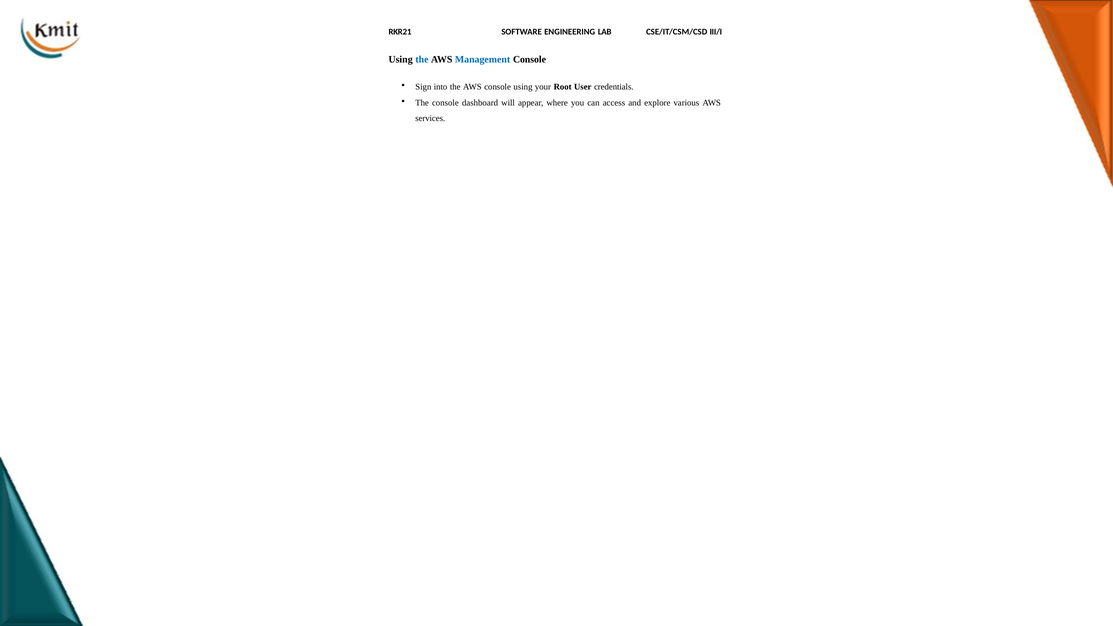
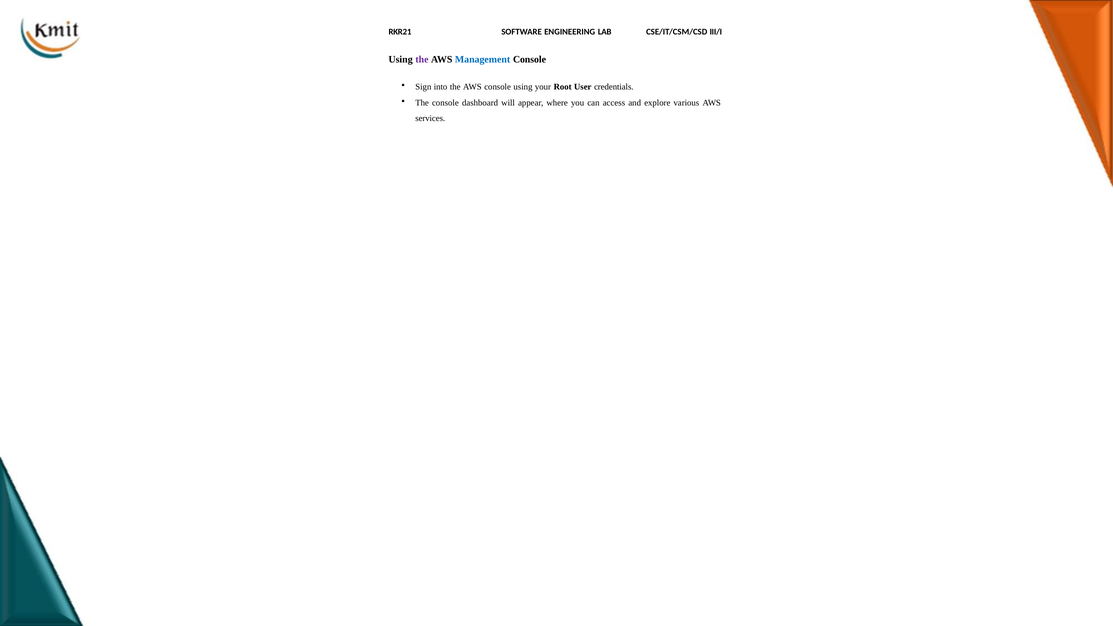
the at (422, 59) colour: blue -> purple
